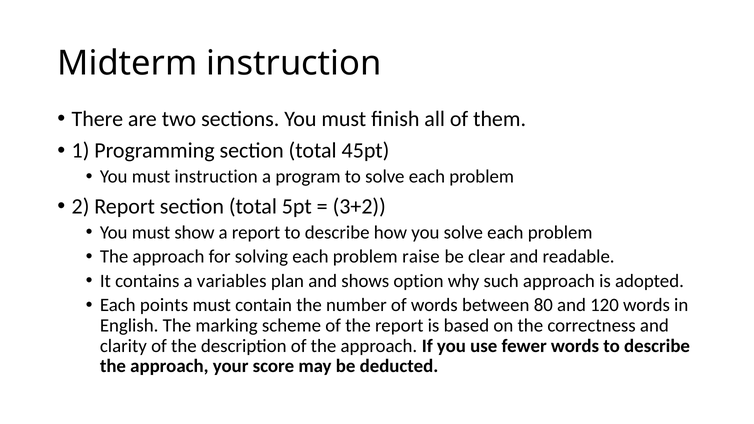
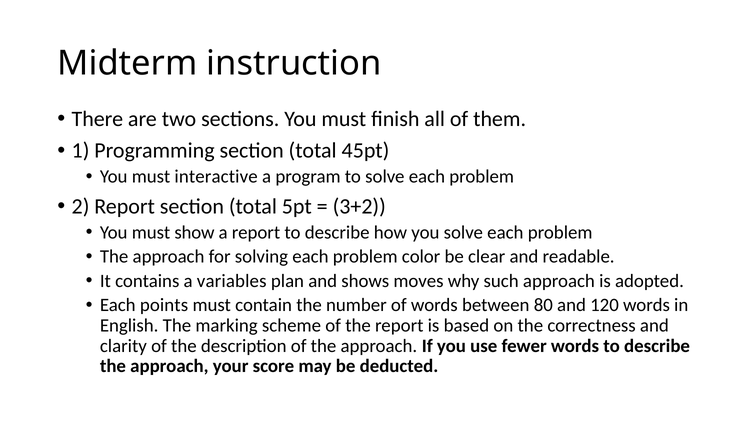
must instruction: instruction -> interactive
raise: raise -> color
option: option -> moves
